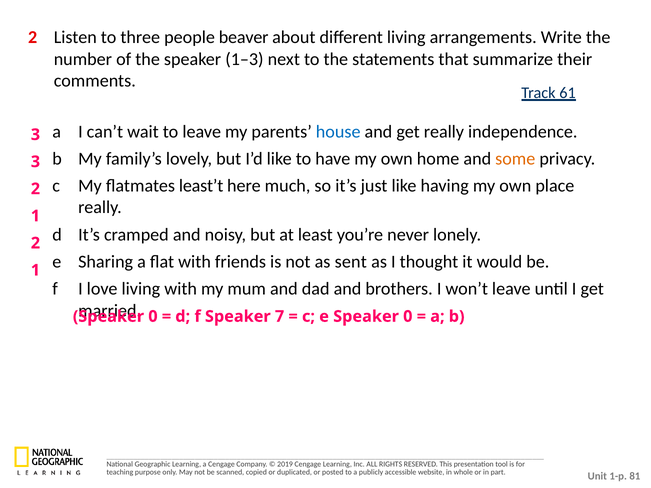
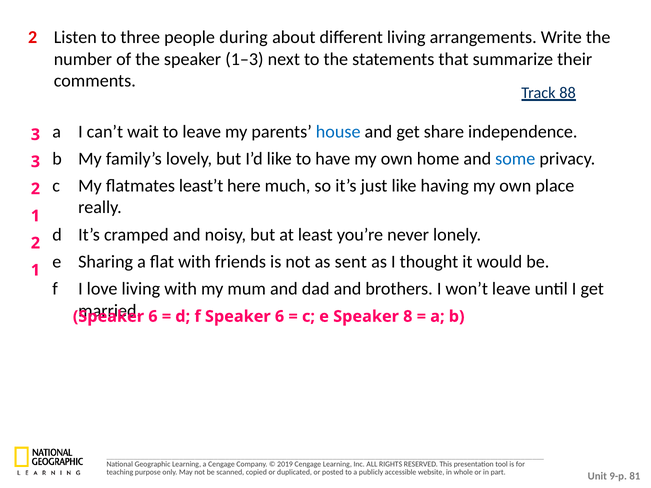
beaver: beaver -> during
61: 61 -> 88
get really: really -> share
some colour: orange -> blue
0 at (153, 317): 0 -> 6
f Speaker 7: 7 -> 6
e Speaker 0: 0 -> 8
1-p: 1-p -> 9-p
